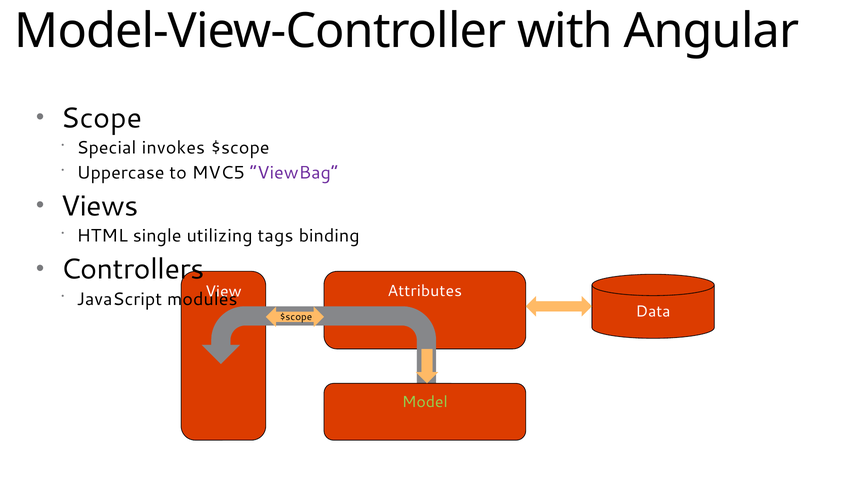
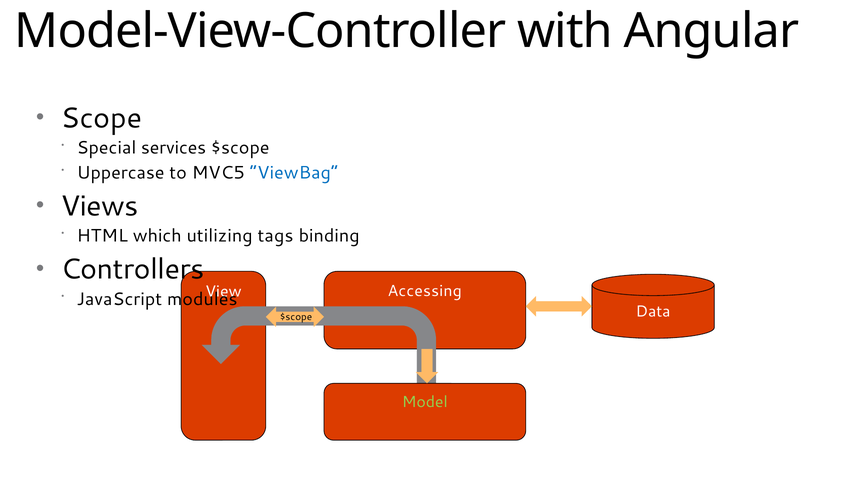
invokes: invokes -> services
ViewBag colour: purple -> blue
single: single -> which
Attributes: Attributes -> Accessing
